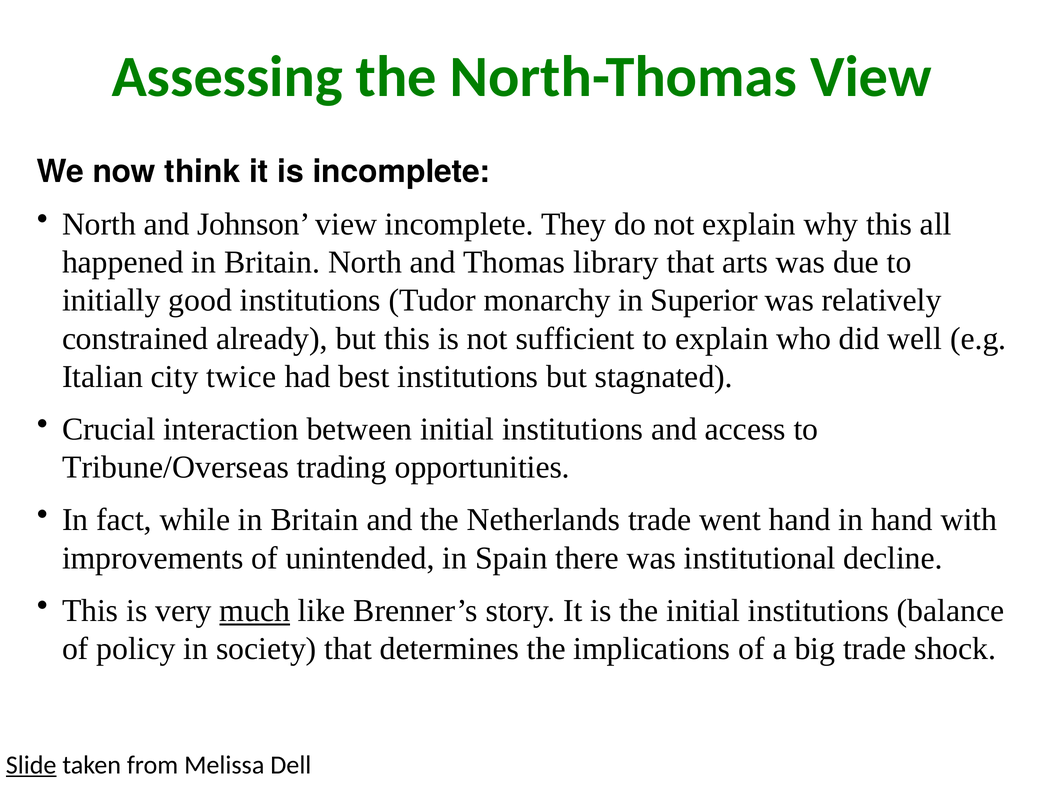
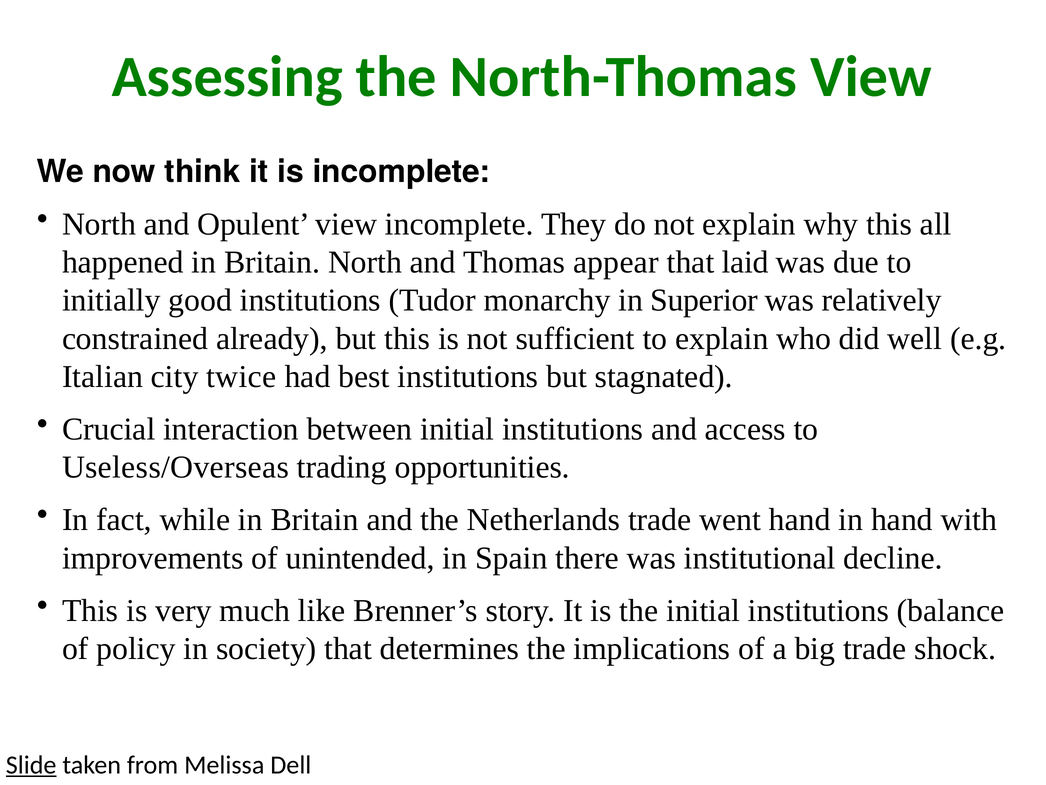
Johnson: Johnson -> Opulent
library: library -> appear
arts: arts -> laid
Tribune/Overseas: Tribune/Overseas -> Useless/Overseas
much underline: present -> none
